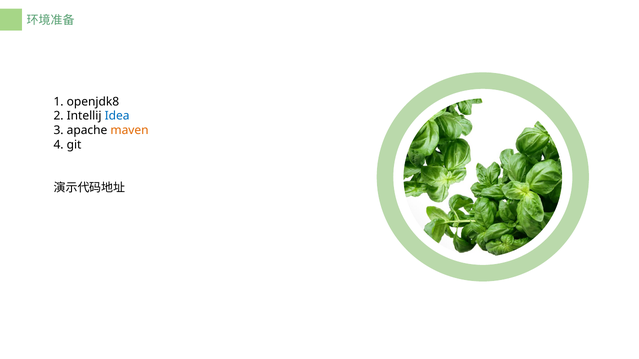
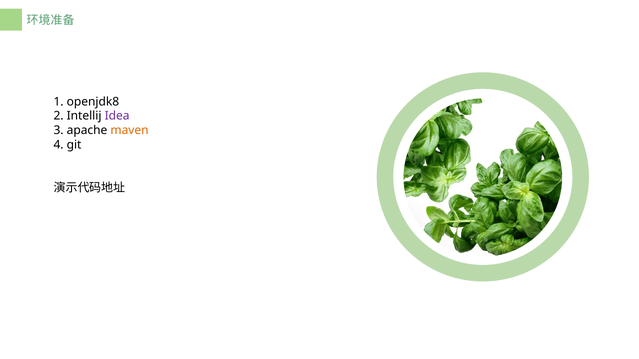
Idea colour: blue -> purple
